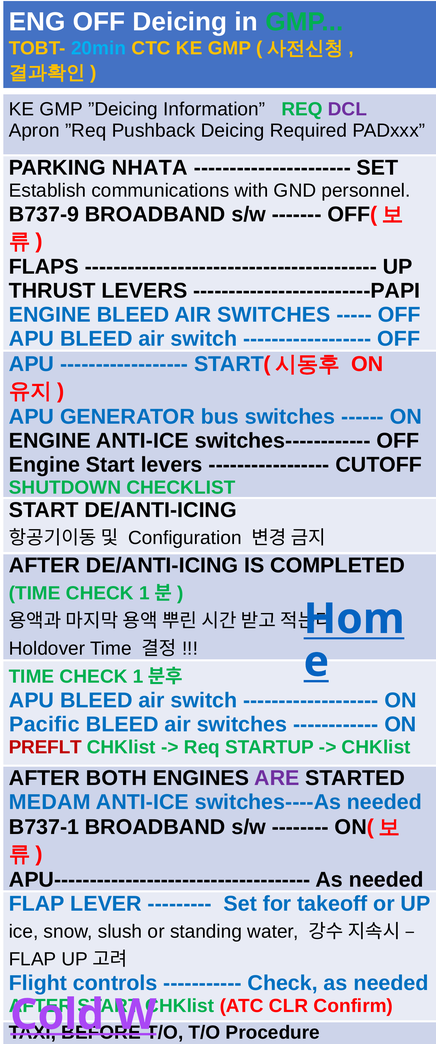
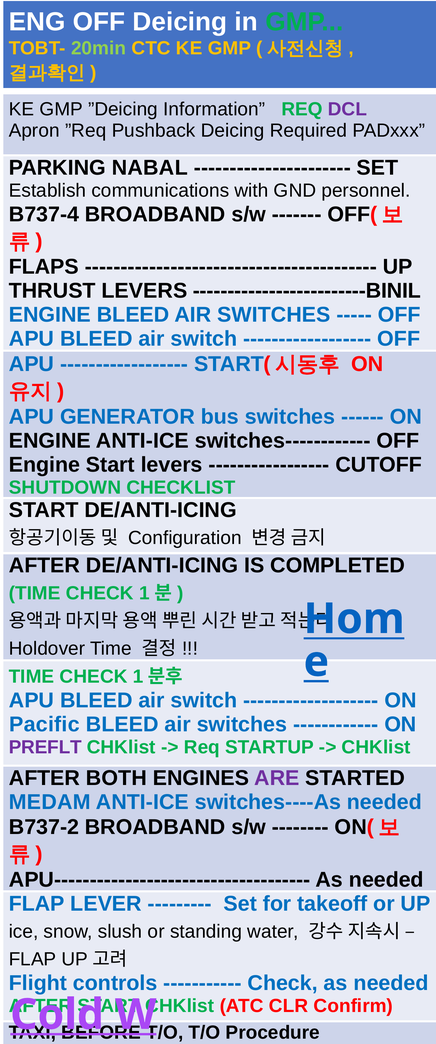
20min colour: light blue -> light green
NHATA: NHATA -> NABAL
B737-9: B737-9 -> B737-4
-------------------------PAPI: -------------------------PAPI -> -------------------------BINIL
PREFLT colour: red -> purple
B737-1: B737-1 -> B737-2
